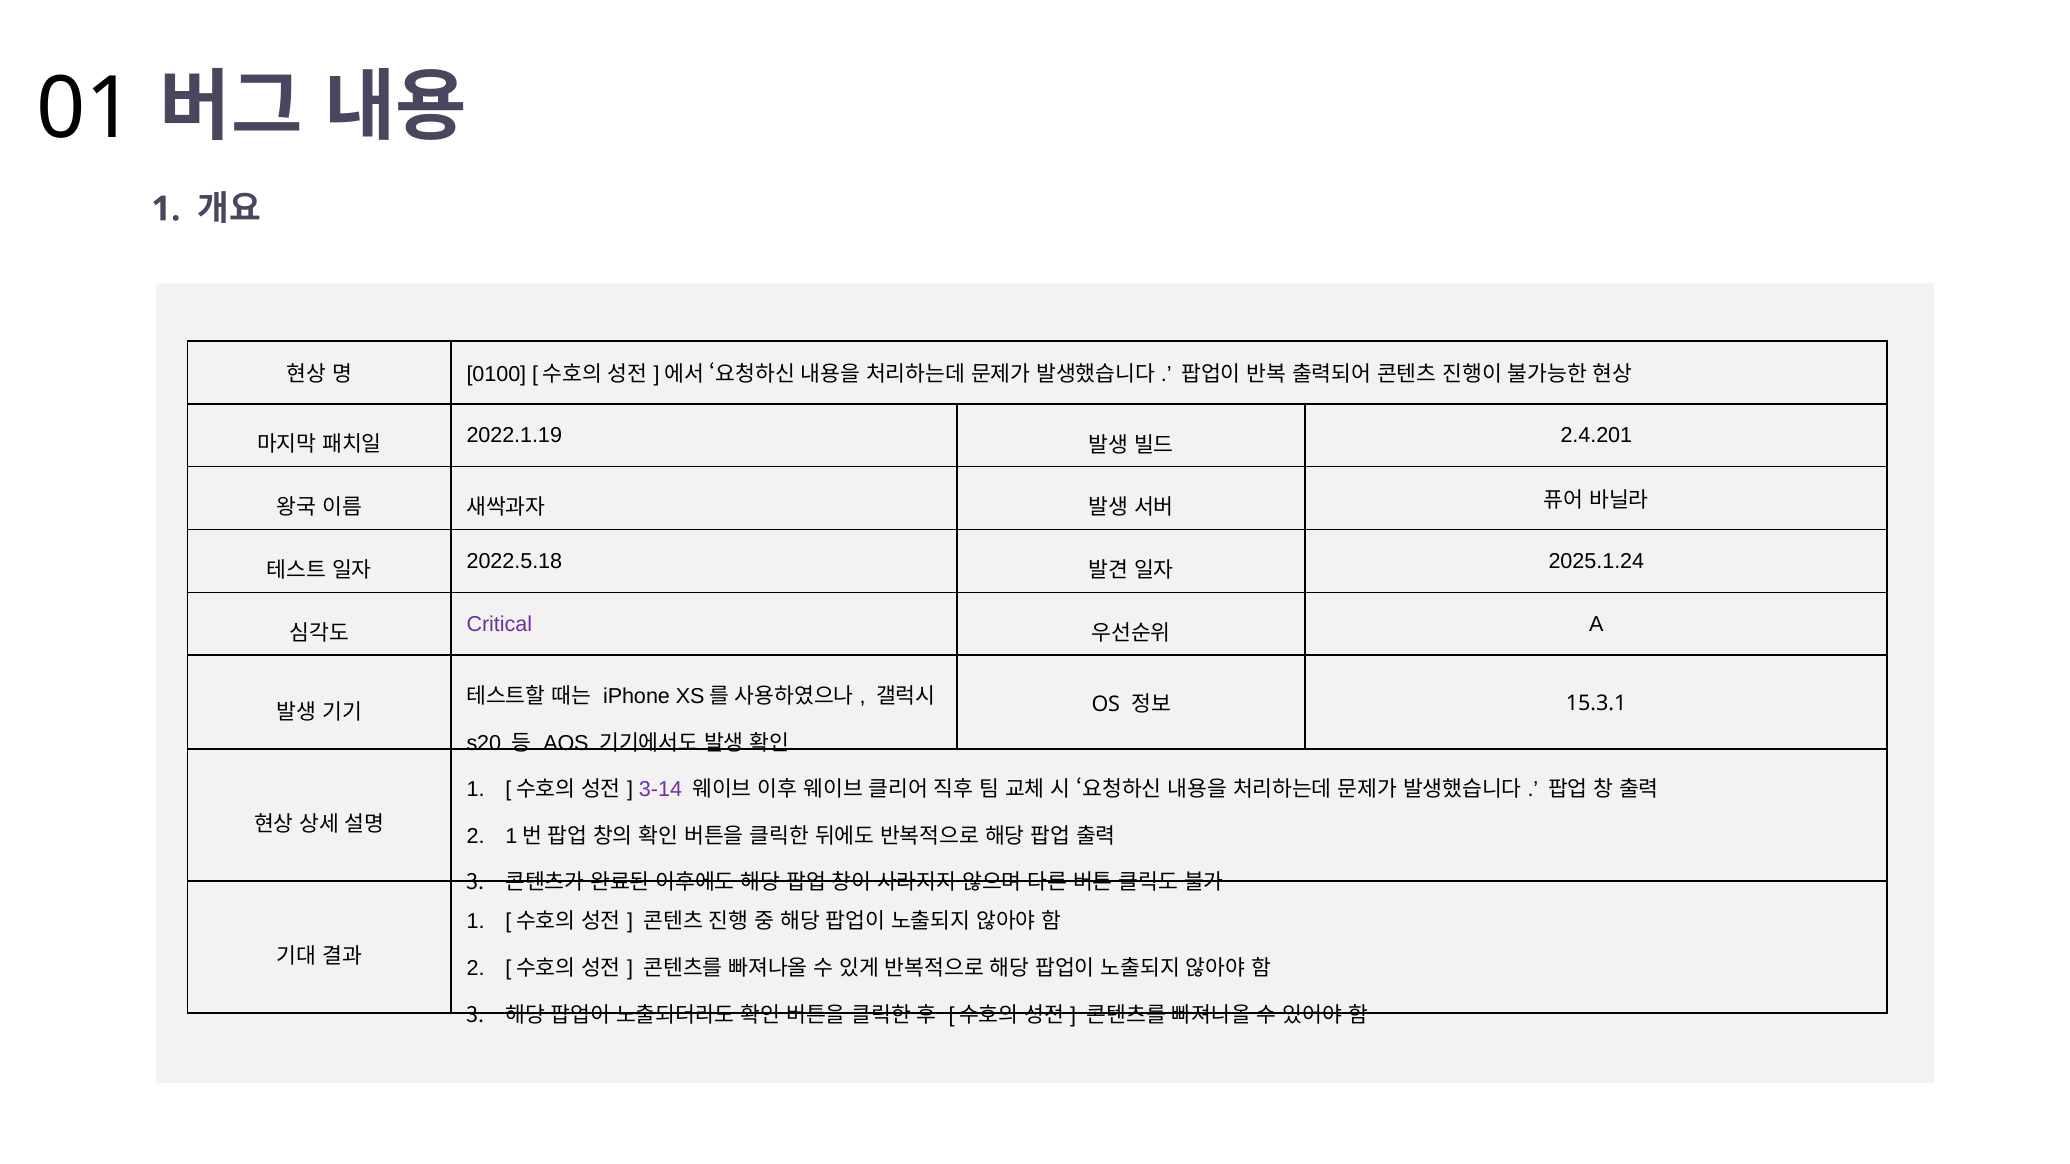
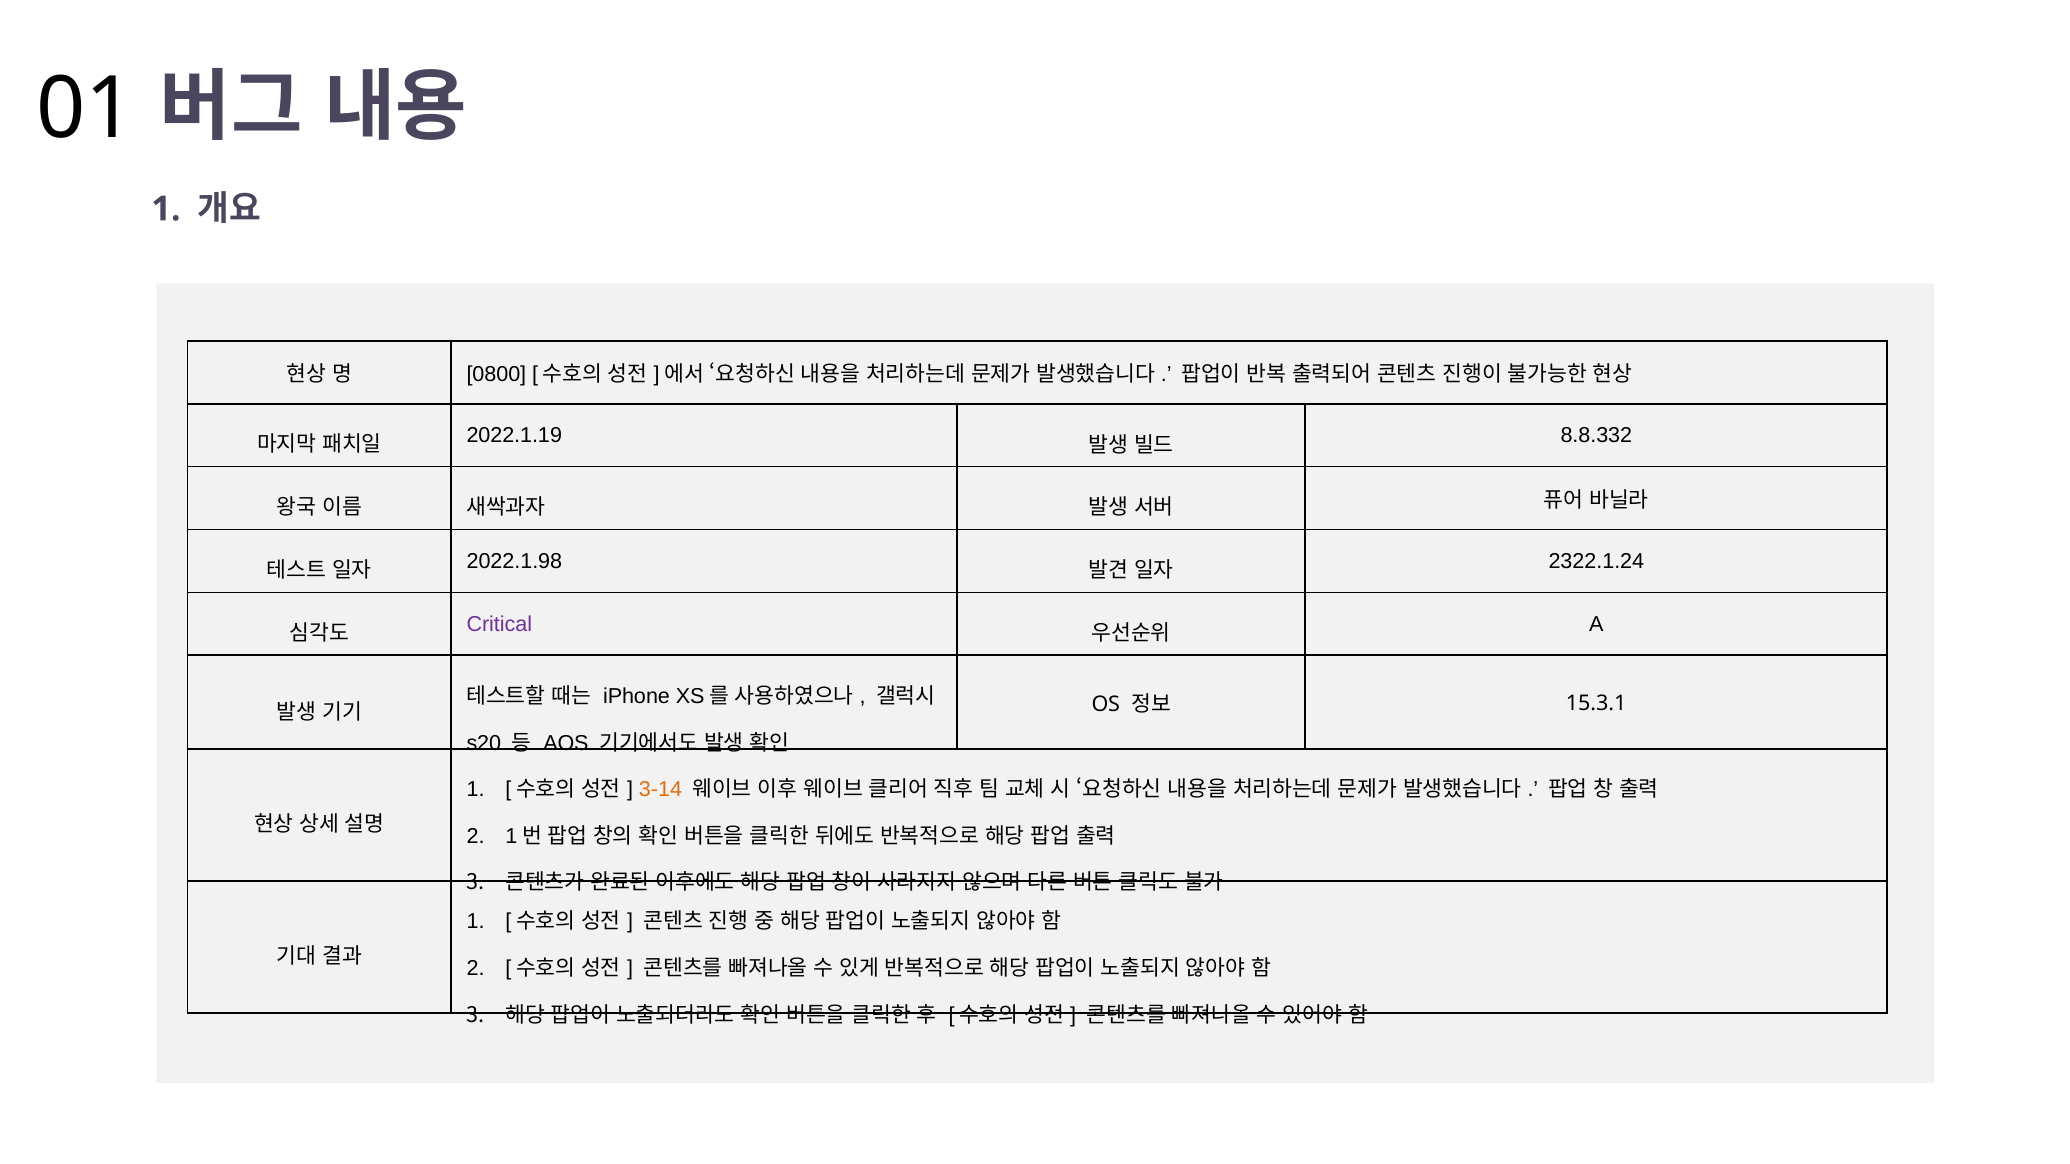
0100: 0100 -> 0800
2.4.201: 2.4.201 -> 8.8.332
2022.5.18: 2022.5.18 -> 2022.1.98
2025.1.24: 2025.1.24 -> 2322.1.24
3-14 colour: purple -> orange
